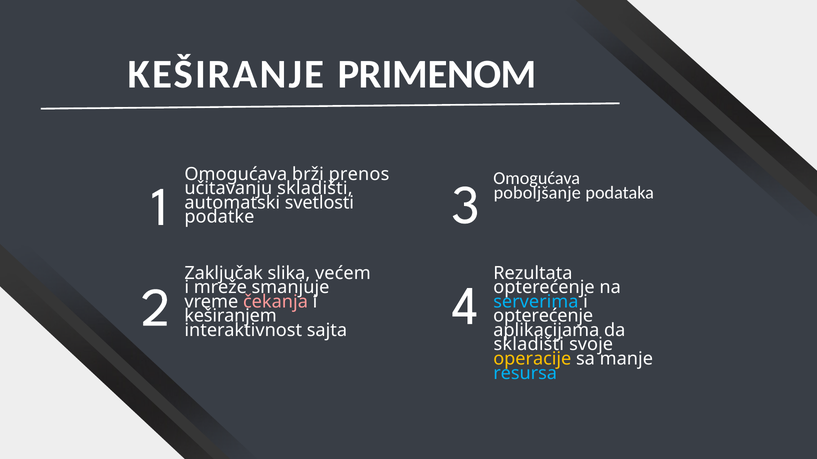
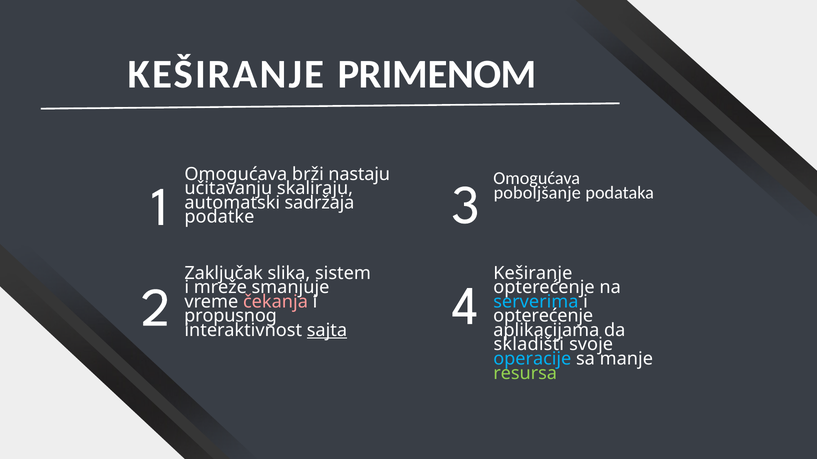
prenos: prenos -> nastaju
učitavanju skladišti: skladišti -> skaliraju
svetlosti: svetlosti -> sadržaja
Rezultata at (533, 273): Rezultata -> Keširanje
većem: većem -> sistem
keširanjem: keširanjem -> propusnog
sajta underline: none -> present
operacije colour: yellow -> light blue
resursa colour: light blue -> light green
